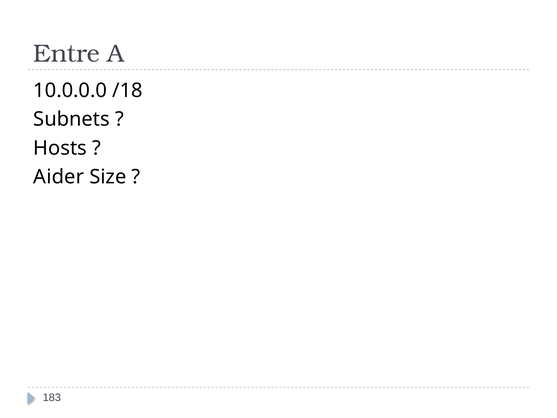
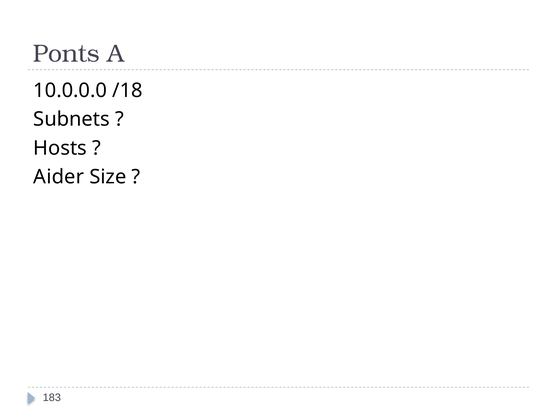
Entre: Entre -> Ponts
